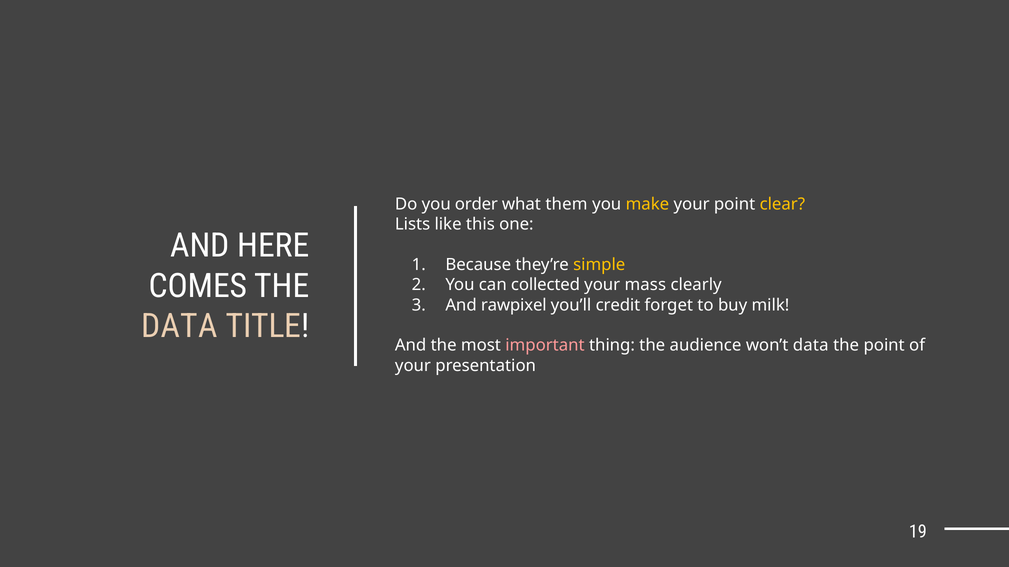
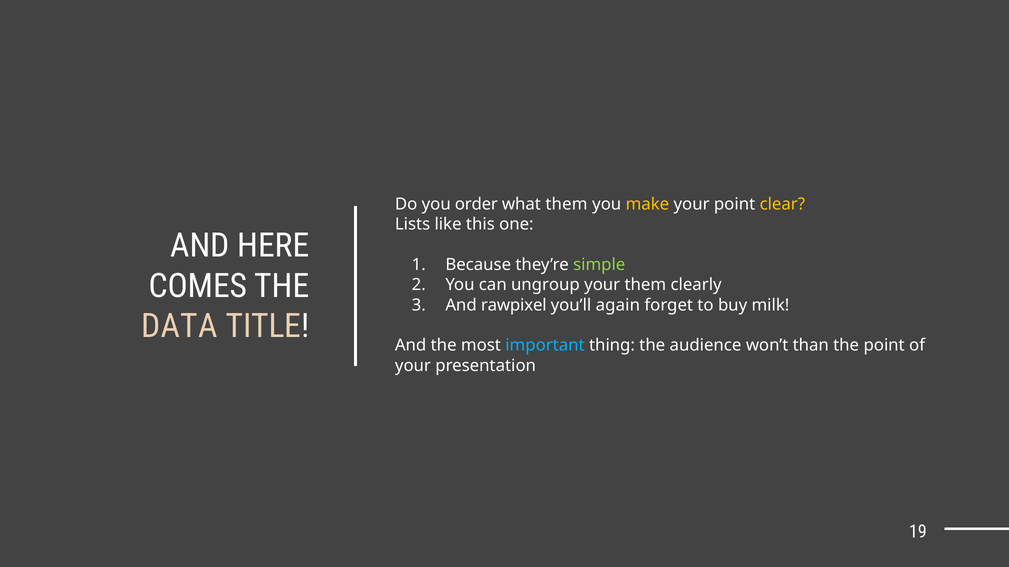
simple colour: yellow -> light green
collected: collected -> ungroup
your mass: mass -> them
credit: credit -> again
important colour: pink -> light blue
won’t data: data -> than
